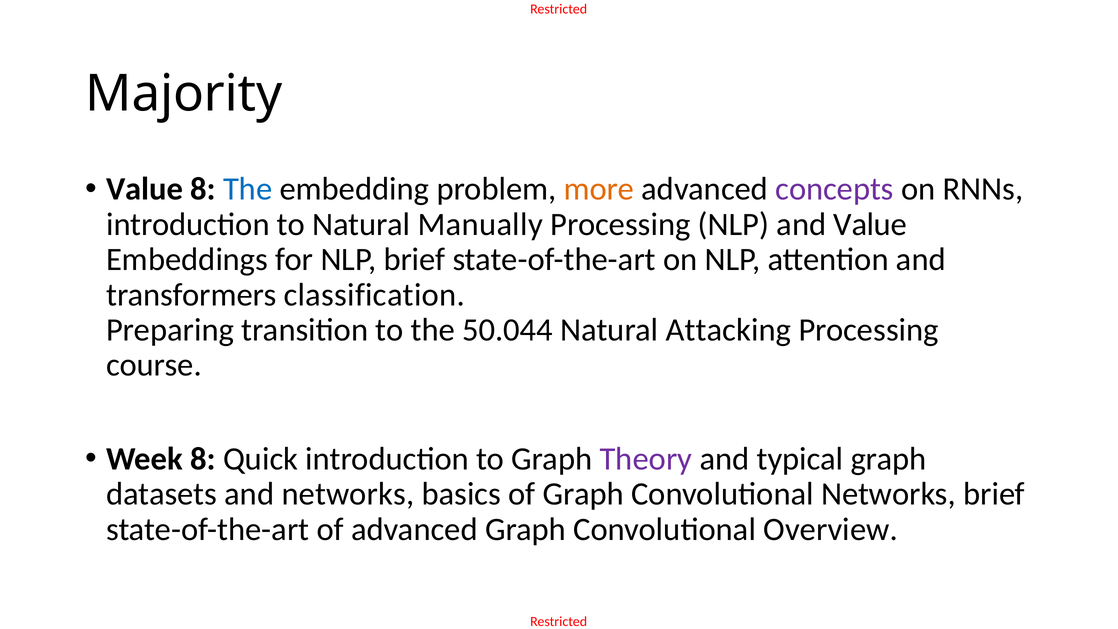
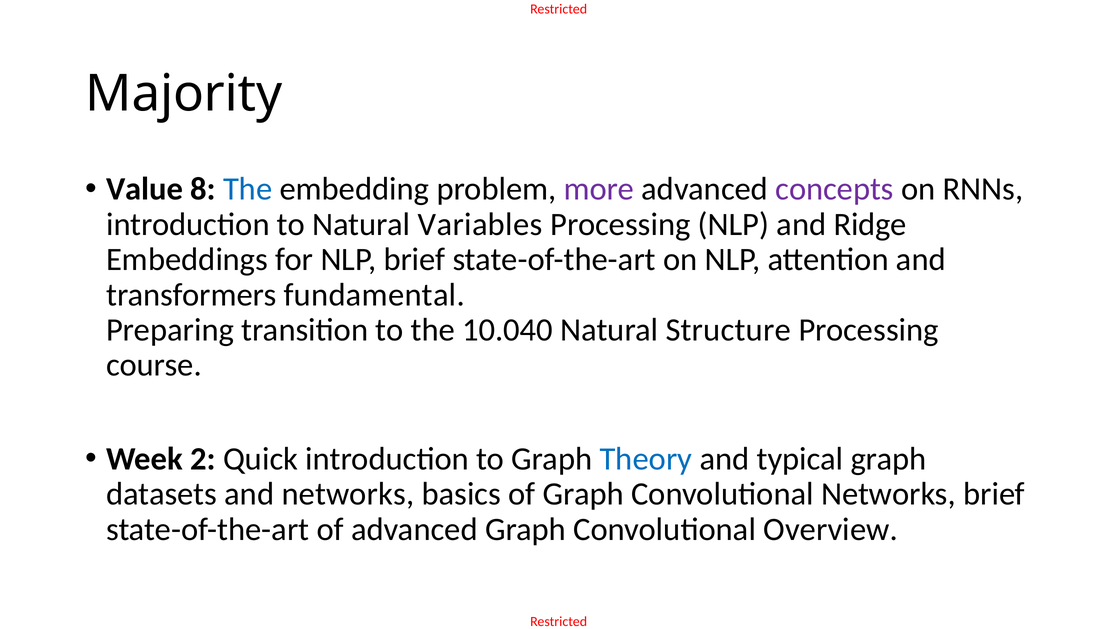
more colour: orange -> purple
Manually: Manually -> Variables
and Value: Value -> Ridge
classification: classification -> fundamental
50.044: 50.044 -> 10.040
Attacking: Attacking -> Structure
Week 8: 8 -> 2
Theory colour: purple -> blue
